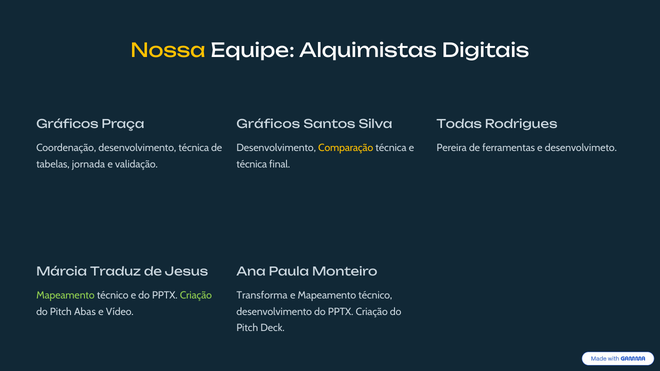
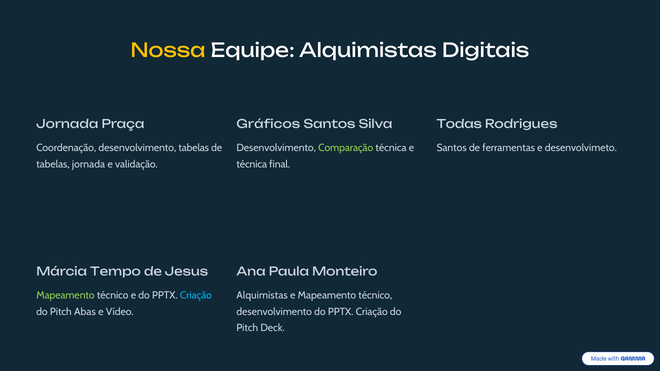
Gráficos at (67, 124): Gráficos -> Jornada
desenvolvimento técnica: técnica -> tabelas
Comparação colour: yellow -> light green
Pereira at (452, 148): Pereira -> Santos
Traduz: Traduz -> Tempo
Criação at (196, 296) colour: light green -> light blue
Transforma at (262, 296): Transforma -> Alquimistas
